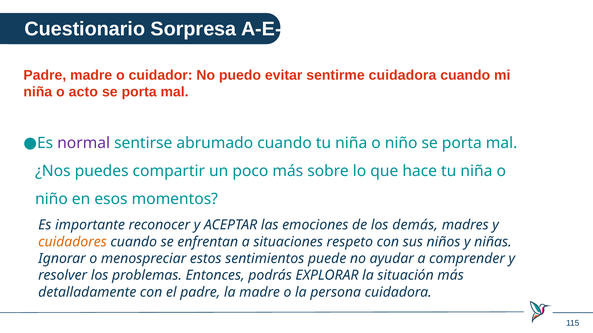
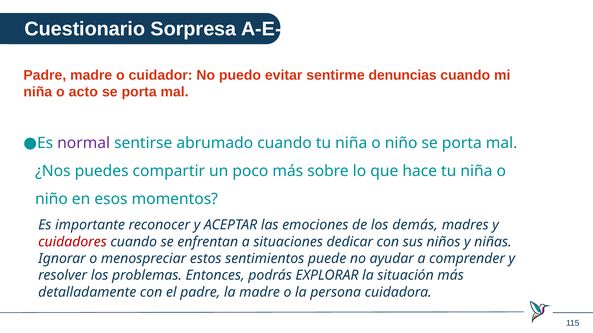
sentirme cuidadora: cuidadora -> denuncias
cuidadores colour: orange -> red
respeto: respeto -> dedicar
